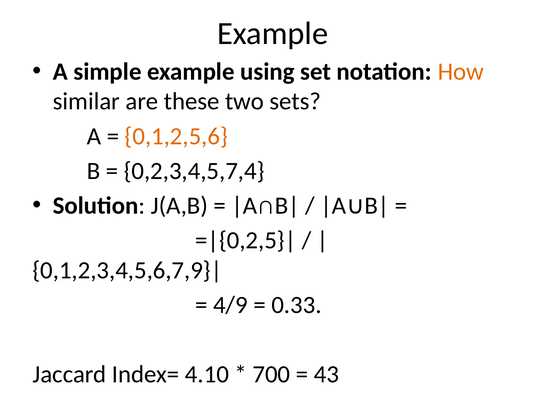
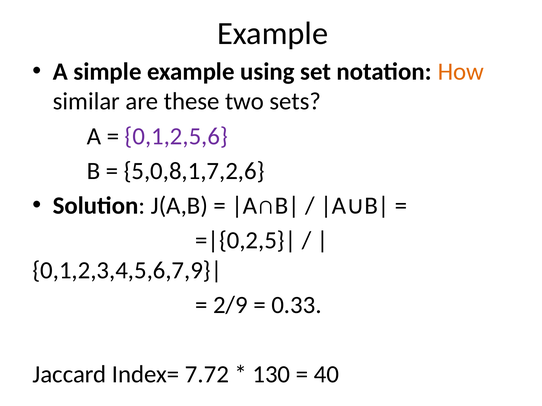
0,1,2,5,6 colour: orange -> purple
0,2,3,4,5,7,4: 0,2,3,4,5,7,4 -> 5,0,8,1,7,2,6
4/9: 4/9 -> 2/9
4.10: 4.10 -> 7.72
700: 700 -> 130
43: 43 -> 40
